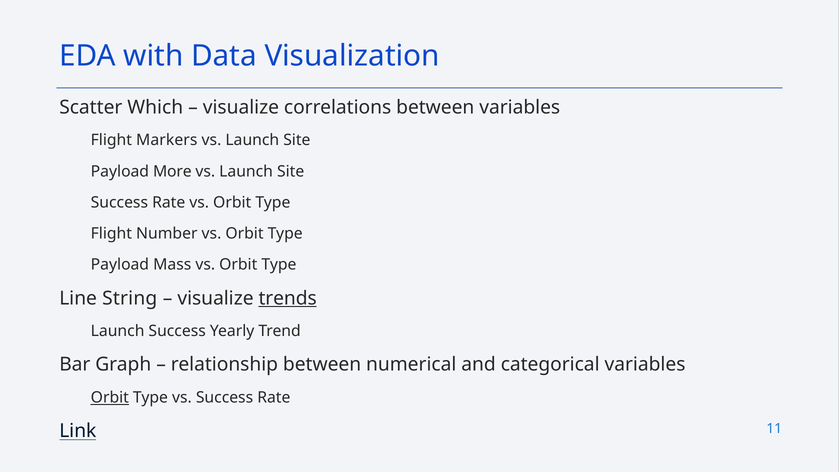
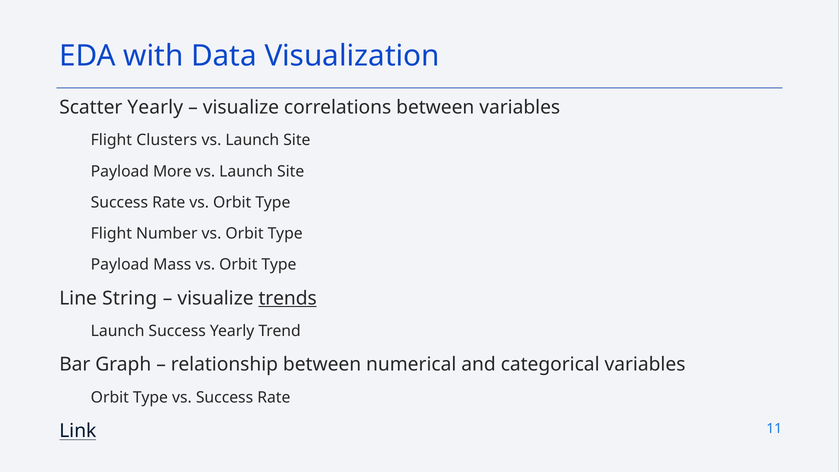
Scatter Which: Which -> Yearly
Markers: Markers -> Clusters
Orbit at (110, 398) underline: present -> none
